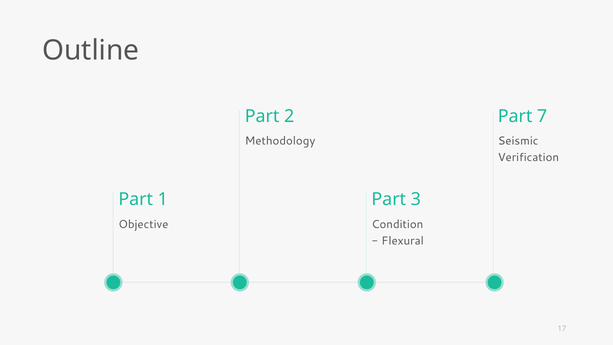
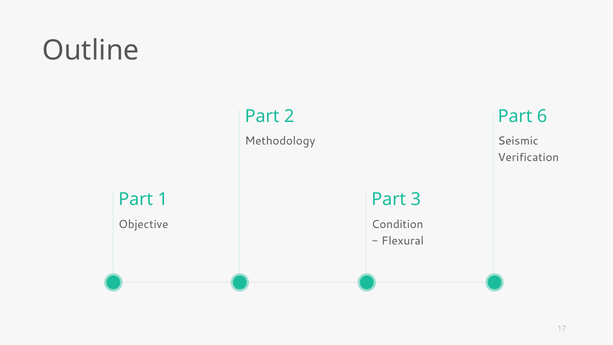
7: 7 -> 6
